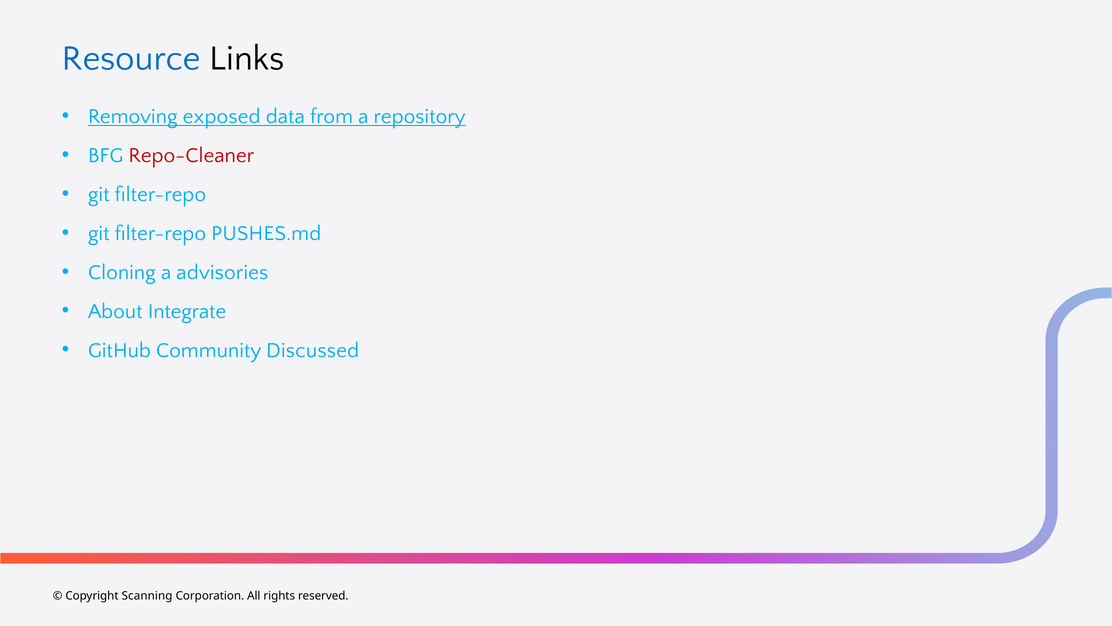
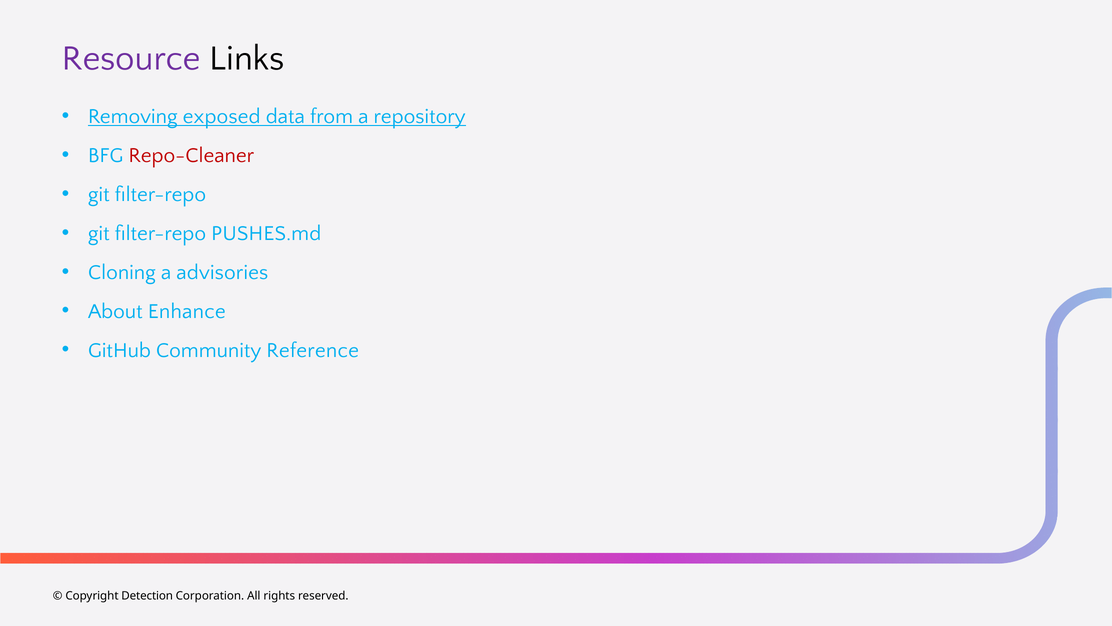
Resource colour: blue -> purple
Integrate: Integrate -> Enhance
Discussed: Discussed -> Reference
Scanning: Scanning -> Detection
